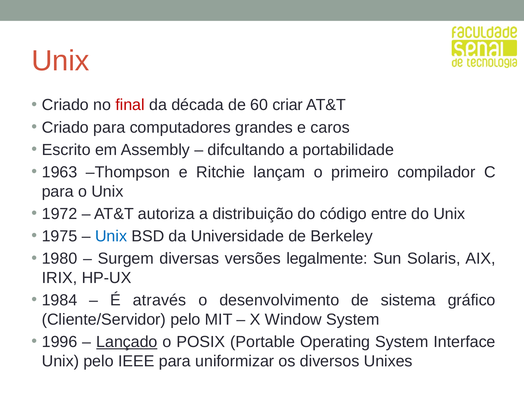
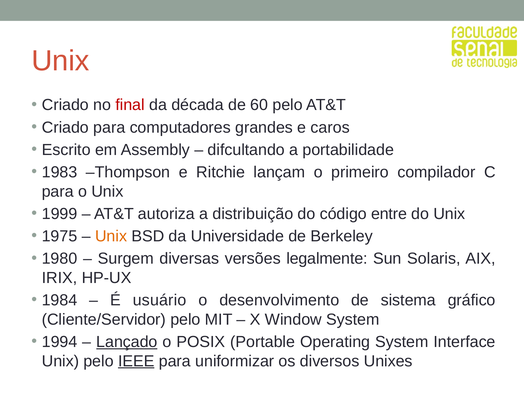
60 criar: criar -> pelo
1963: 1963 -> 1983
1972: 1972 -> 1999
Unix at (111, 236) colour: blue -> orange
através: através -> usuário
1996: 1996 -> 1994
IEEE underline: none -> present
